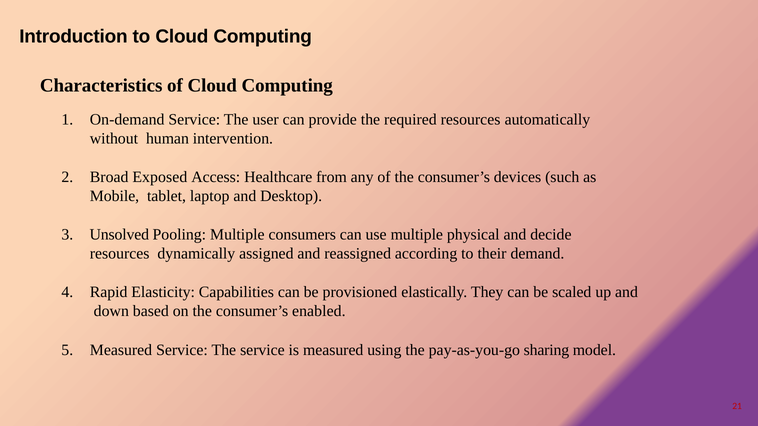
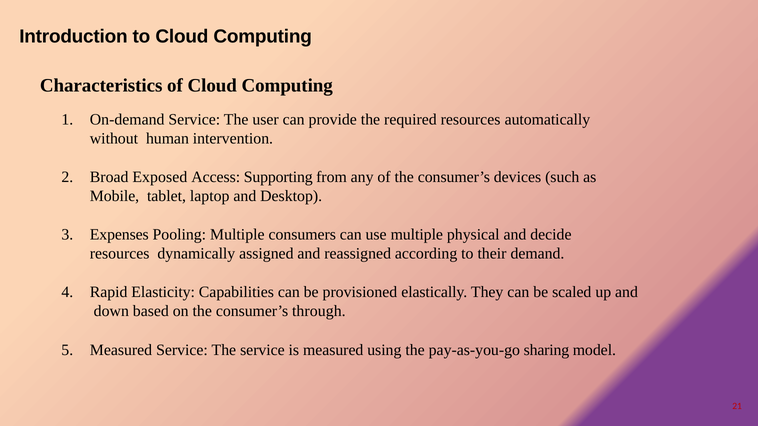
Healthcare: Healthcare -> Supporting
Unsolved: Unsolved -> Expenses
enabled: enabled -> through
